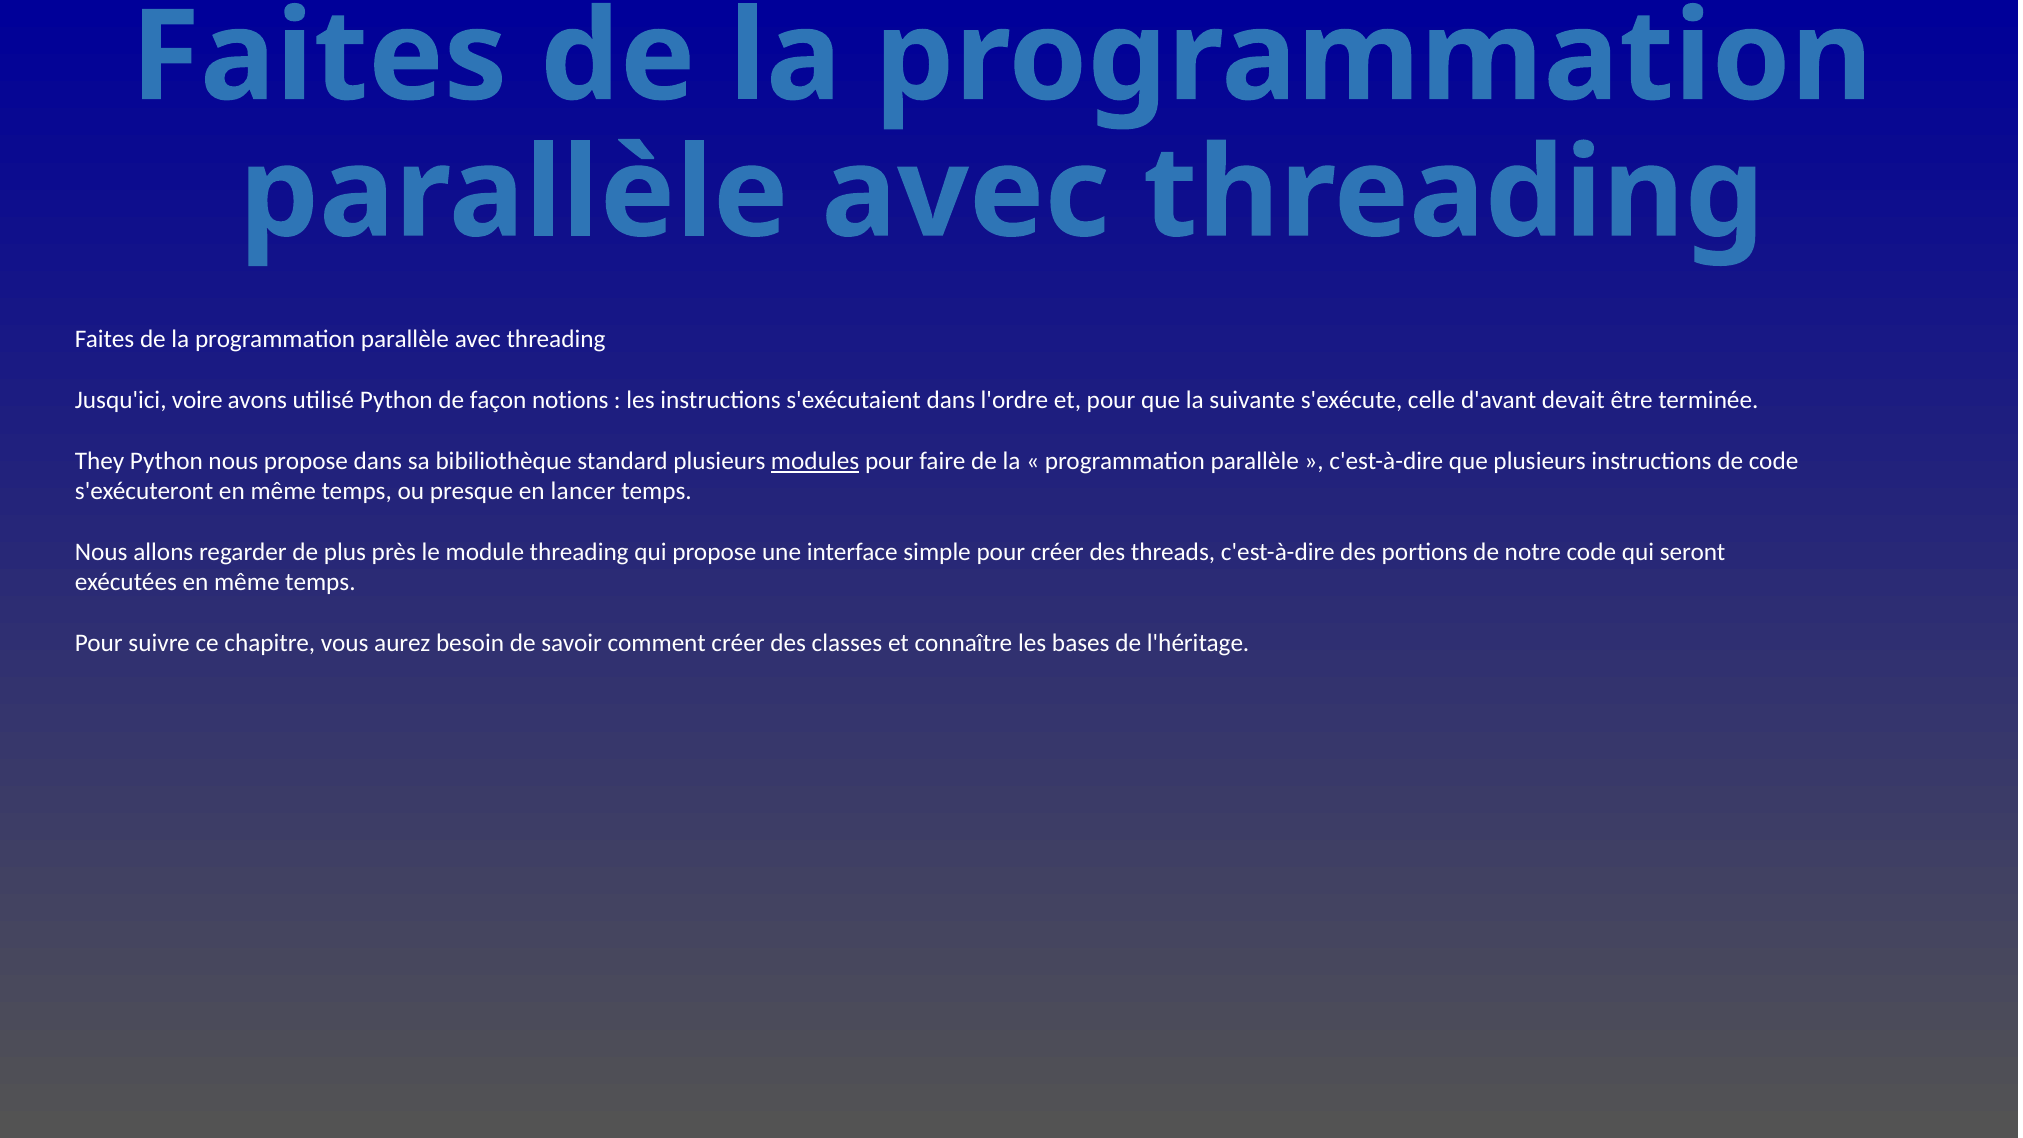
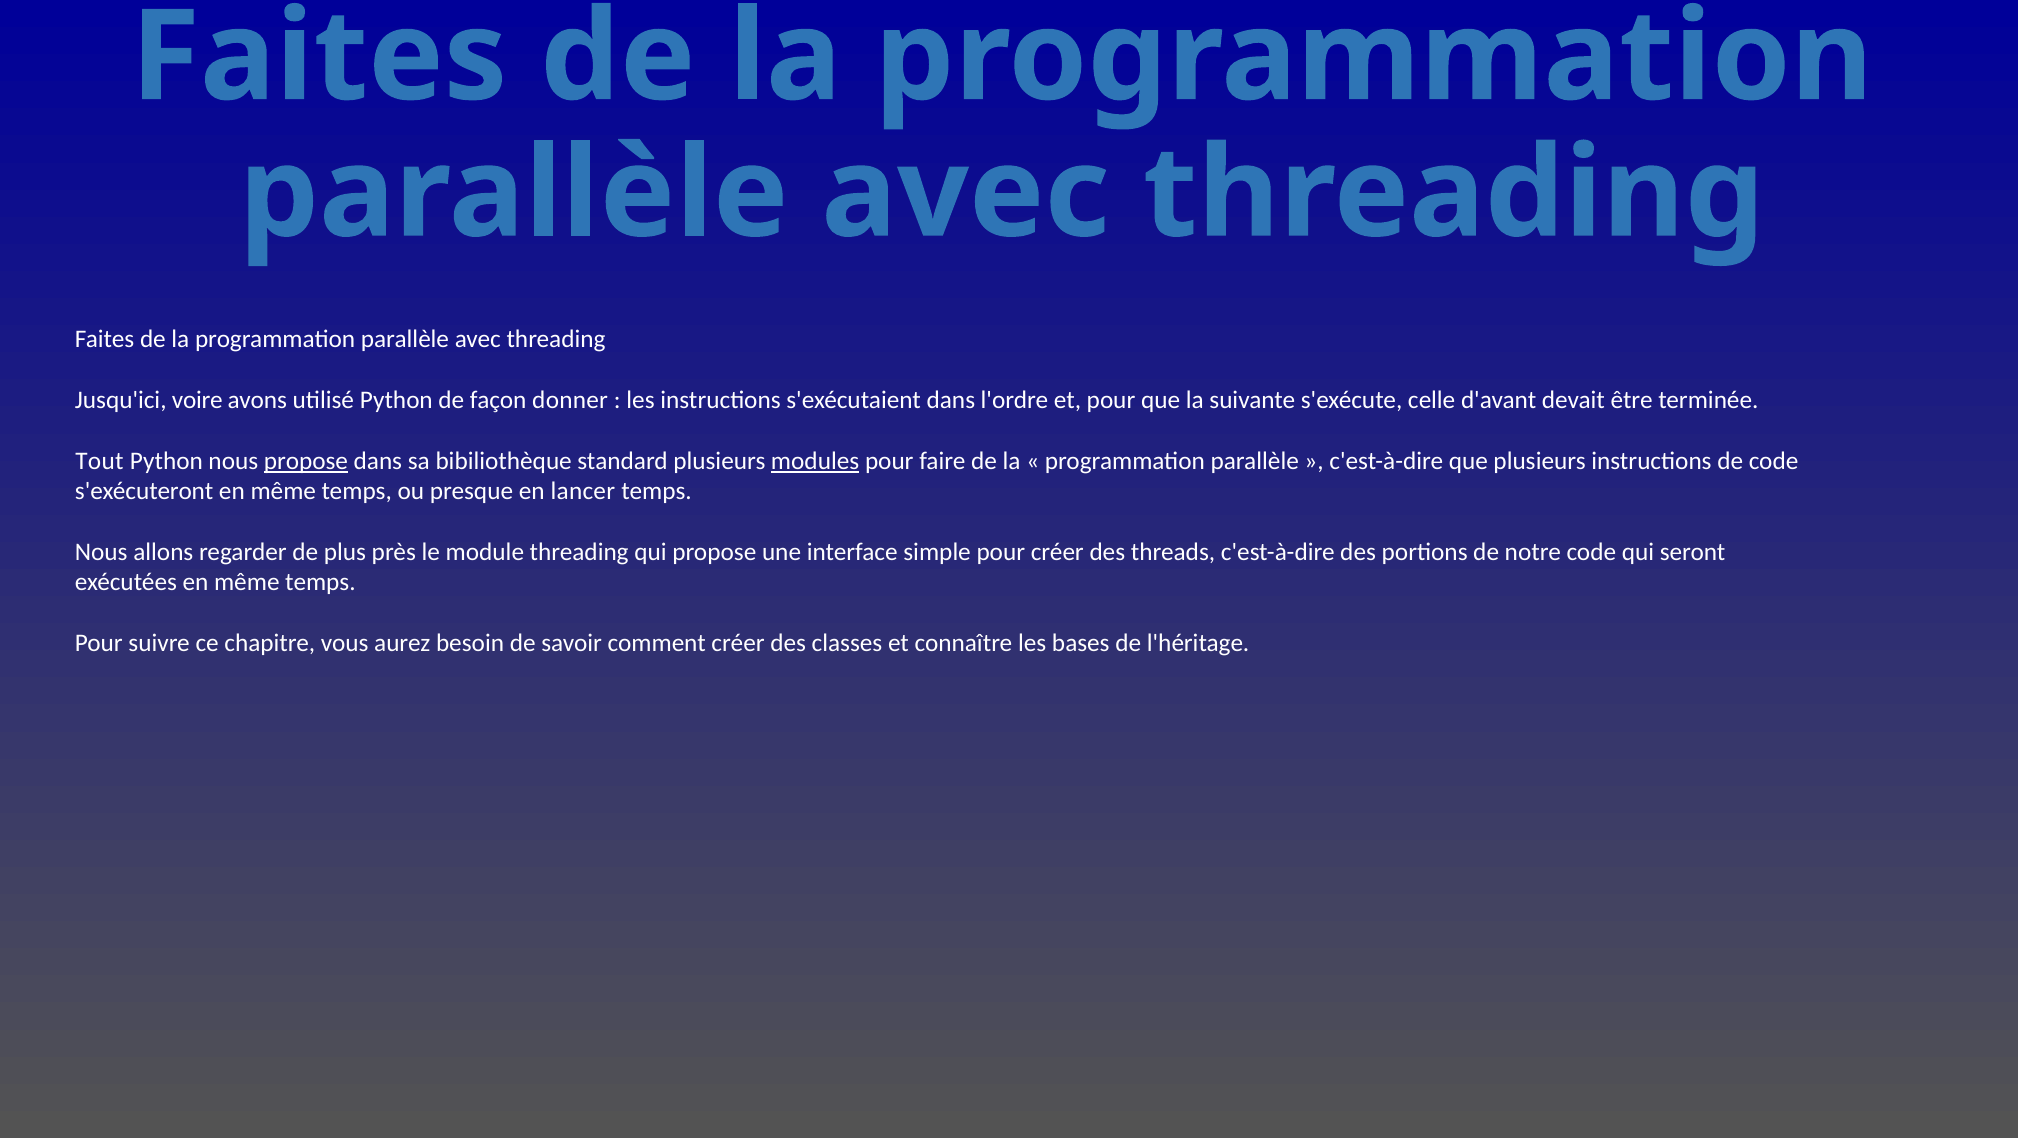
notions: notions -> donner
They: They -> Tout
propose at (306, 461) underline: none -> present
